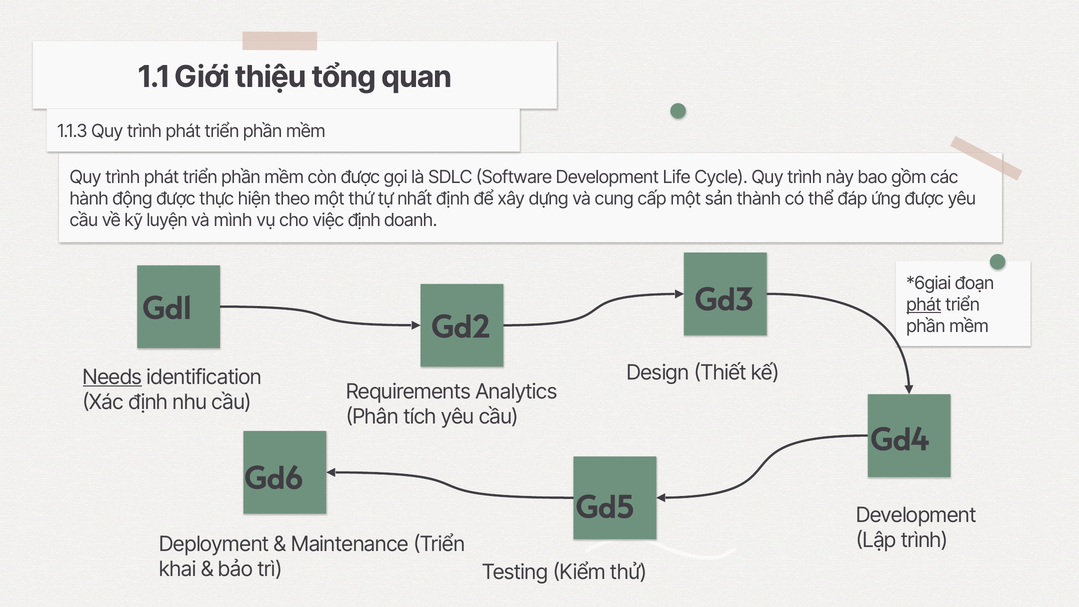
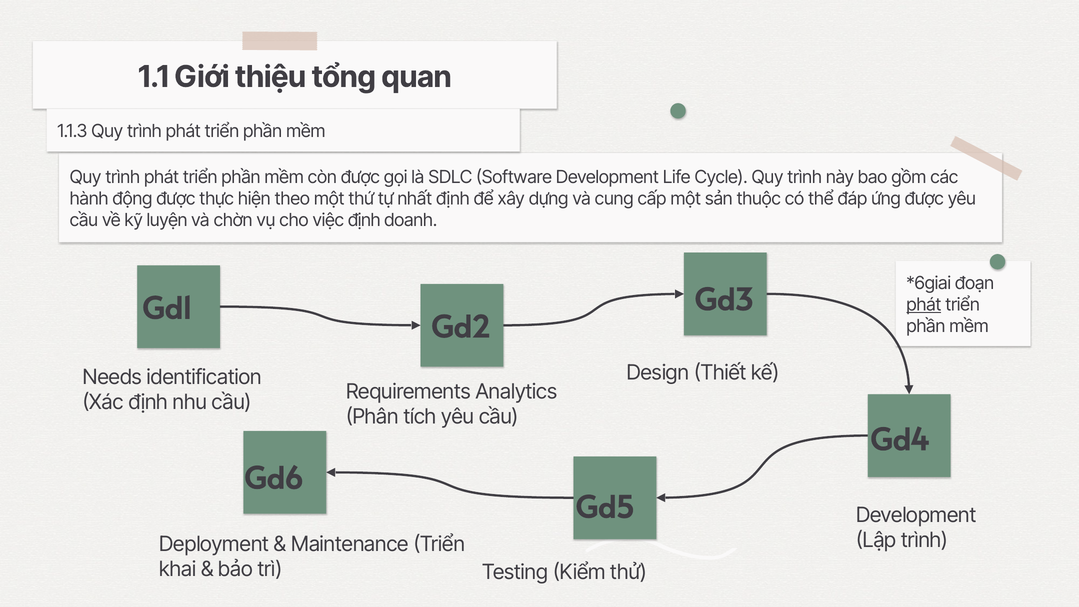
thành: thành -> thuộc
mình: mình -> chờn
Needs underline: present -> none
